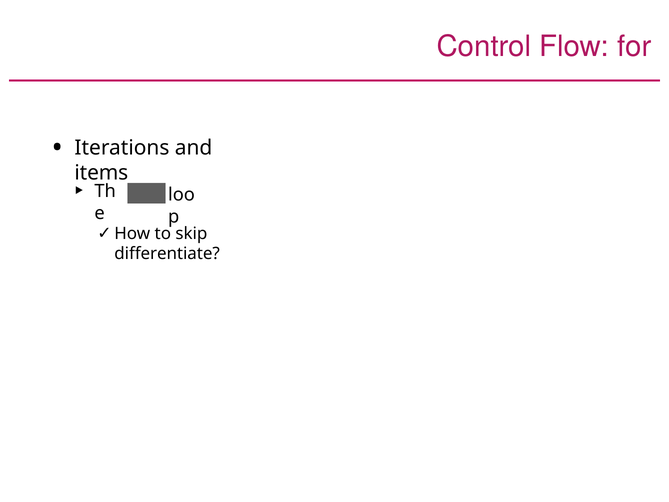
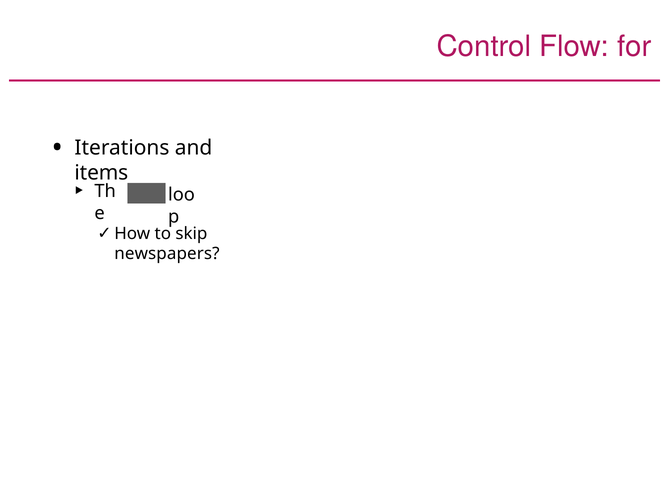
diﬀerentiate: diﬀerentiate -> newspapers
